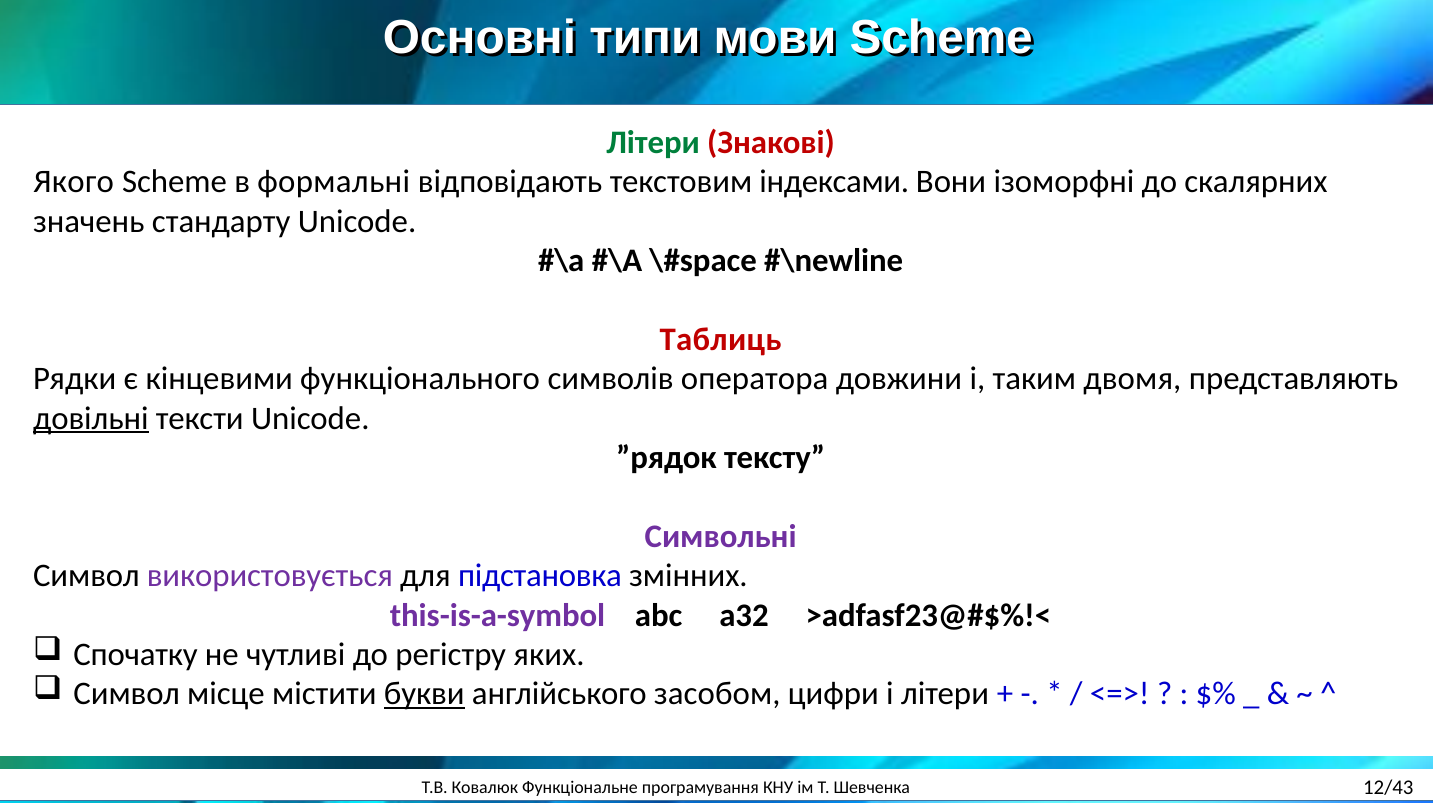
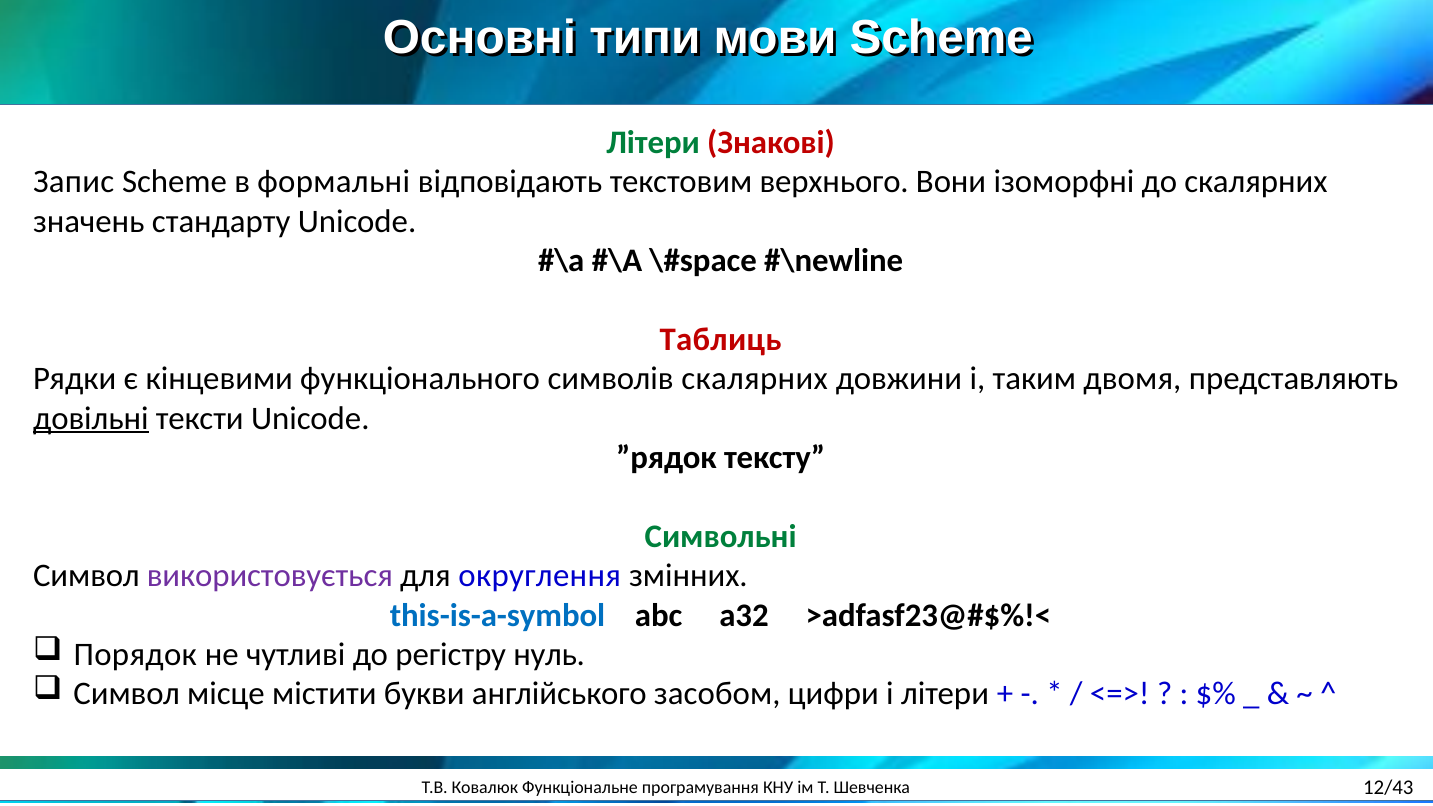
Якого: Якого -> Запис
індексами: індексами -> верхнього
символів оператора: оператора -> скалярних
Символьні colour: purple -> green
підстановка: підстановка -> округлення
this-is-a-symbol colour: purple -> blue
Спочатку: Спочатку -> Порядок
яких: яких -> нуль
букви underline: present -> none
